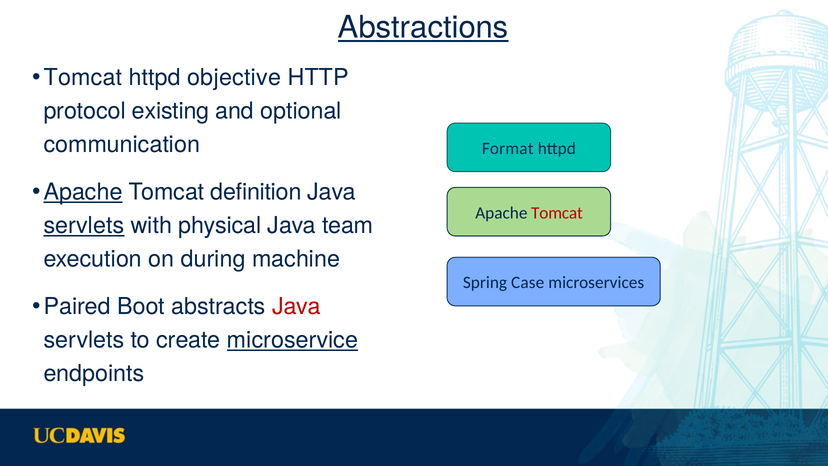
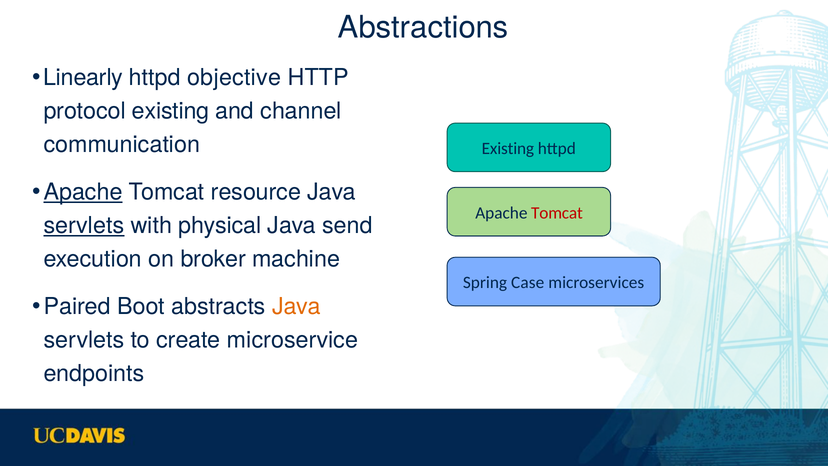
Abstractions underline: present -> none
Tomcat at (83, 78): Tomcat -> Linearly
optional: optional -> channel
Format at (508, 149): Format -> Existing
definition: definition -> resource
team: team -> send
during: during -> broker
Java at (296, 306) colour: red -> orange
microservice underline: present -> none
